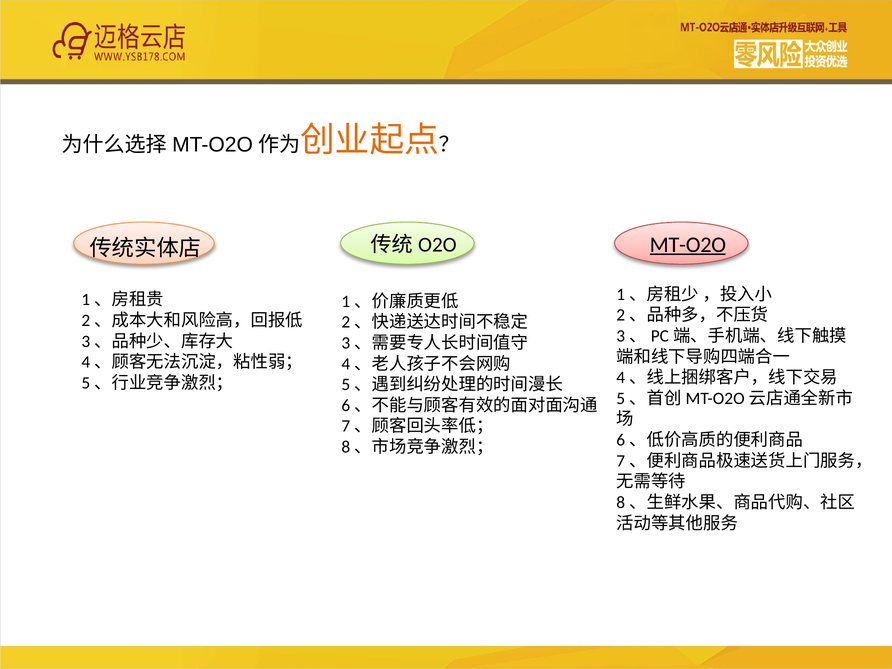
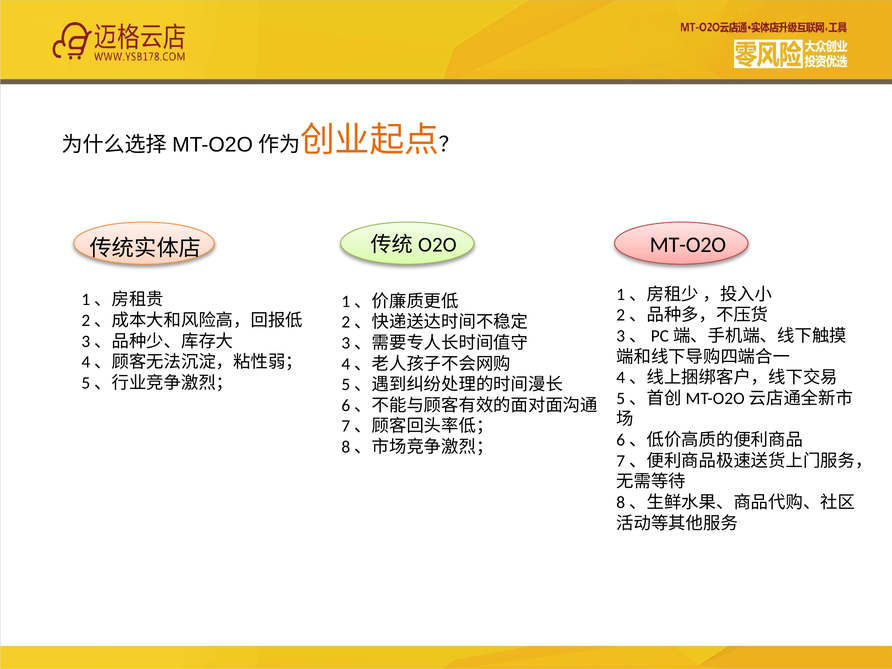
MT-O2O underline: present -> none
